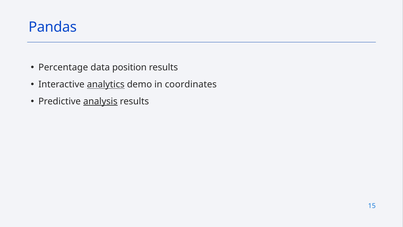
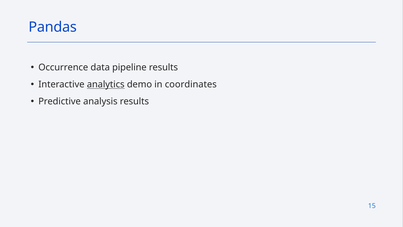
Percentage: Percentage -> Occurrence
position: position -> pipeline
analysis underline: present -> none
